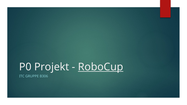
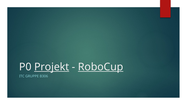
Projekt underline: none -> present
